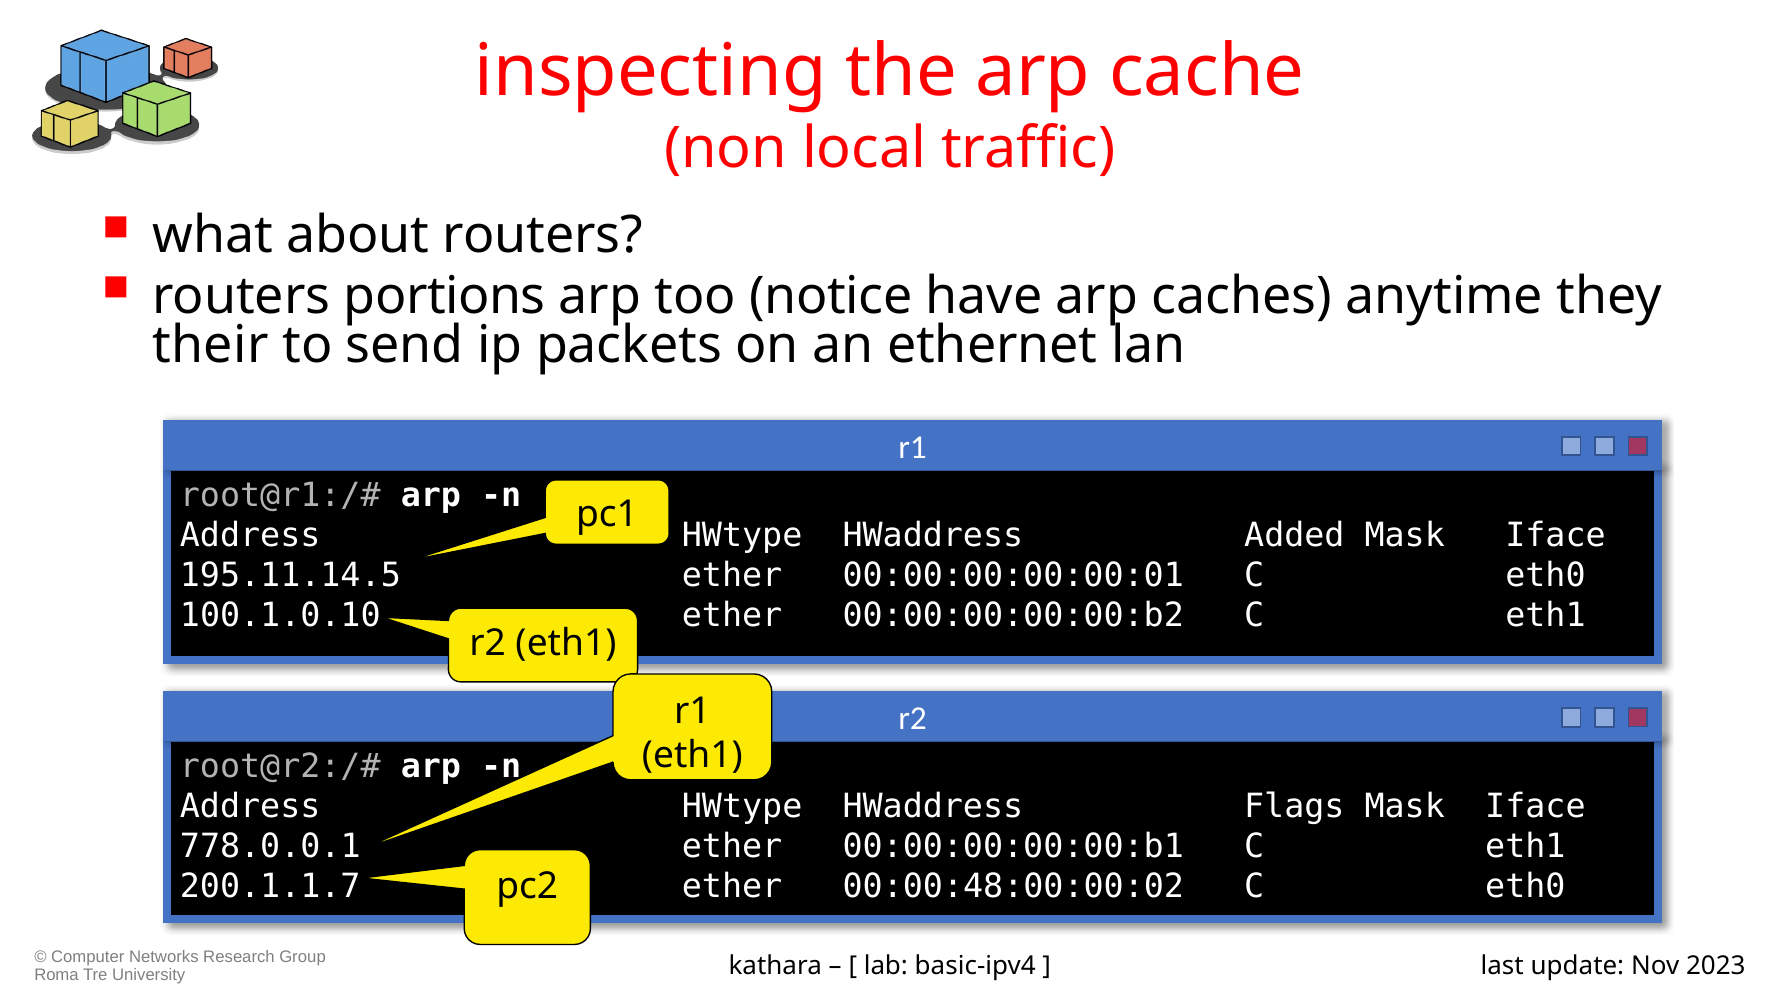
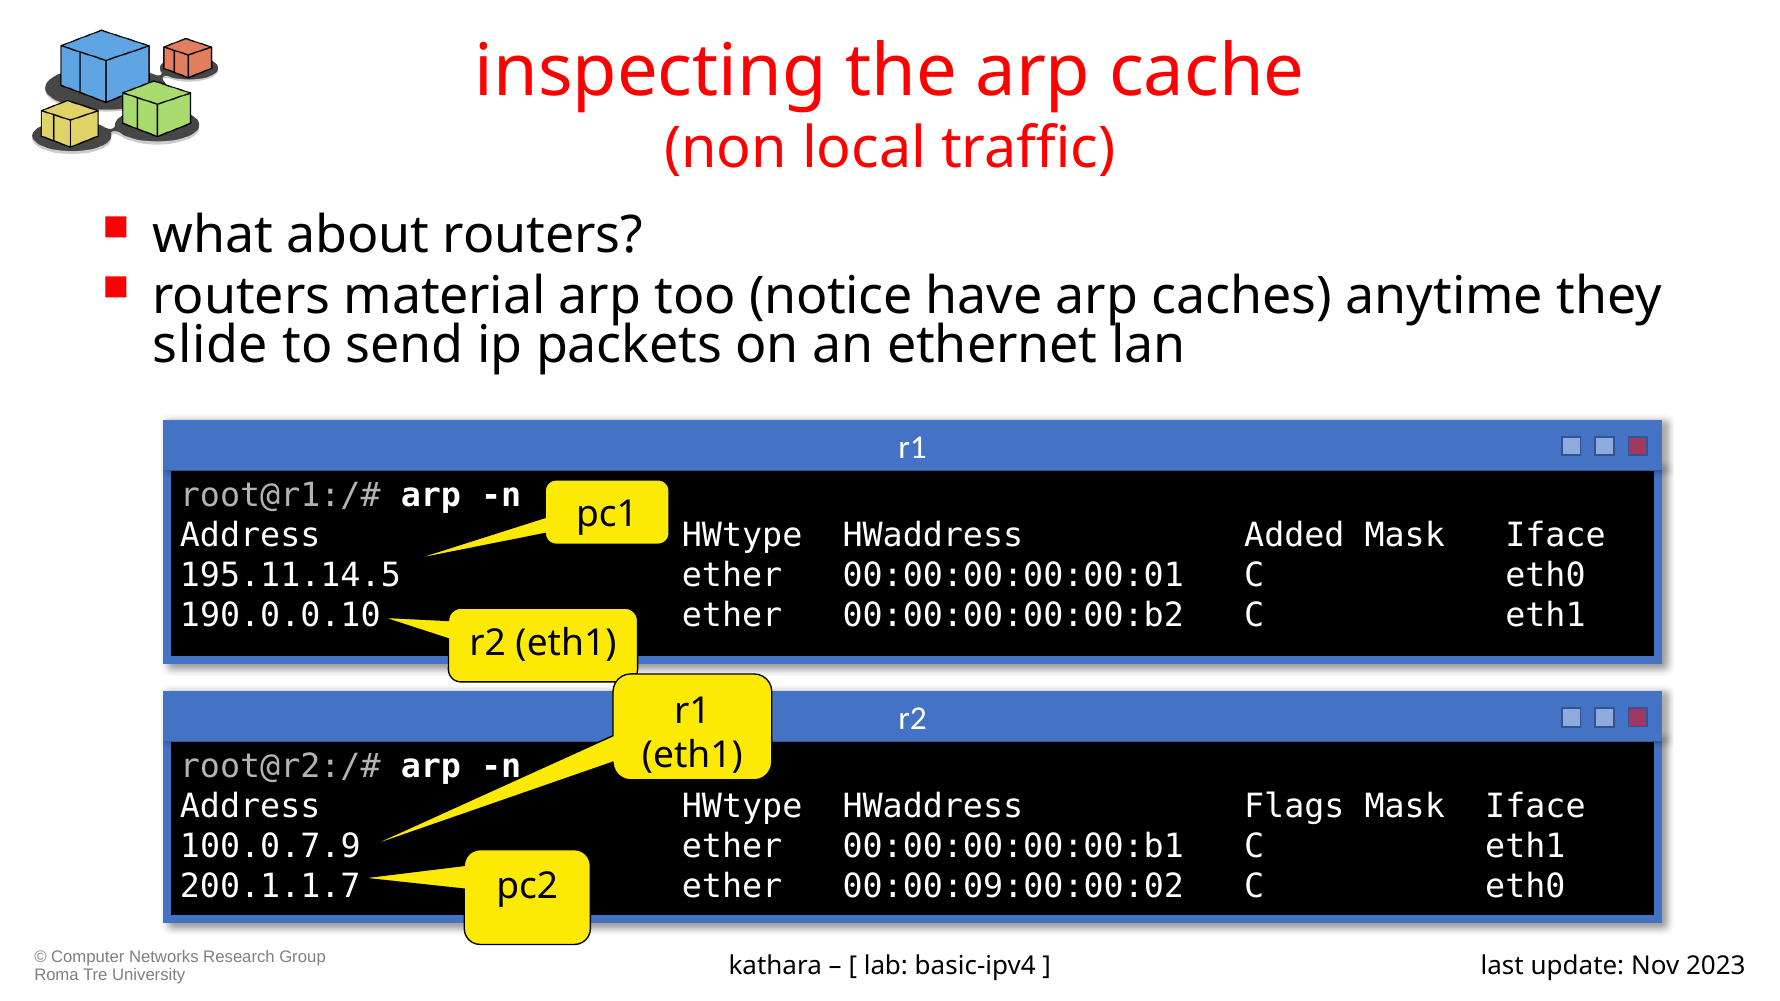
portions: portions -> material
their: their -> slide
100.1.0.10: 100.1.0.10 -> 190.0.0.10
778.0.0.1: 778.0.0.1 -> 100.0.7.9
00:00:48:00:00:02: 00:00:48:00:00:02 -> 00:00:09:00:00:02
